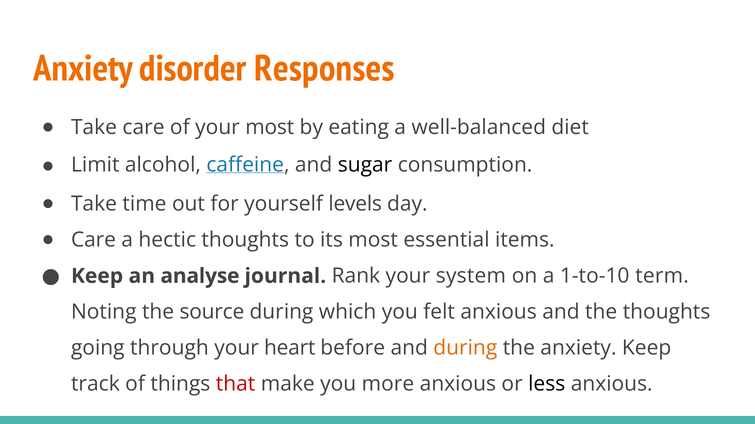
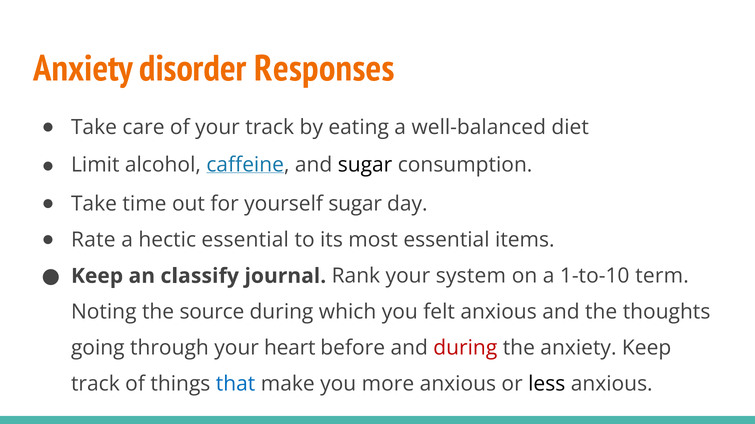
your most: most -> track
yourself levels: levels -> sugar
Care at (93, 240): Care -> Rate
hectic thoughts: thoughts -> essential
analyse: analyse -> classify
during at (465, 348) colour: orange -> red
that colour: red -> blue
